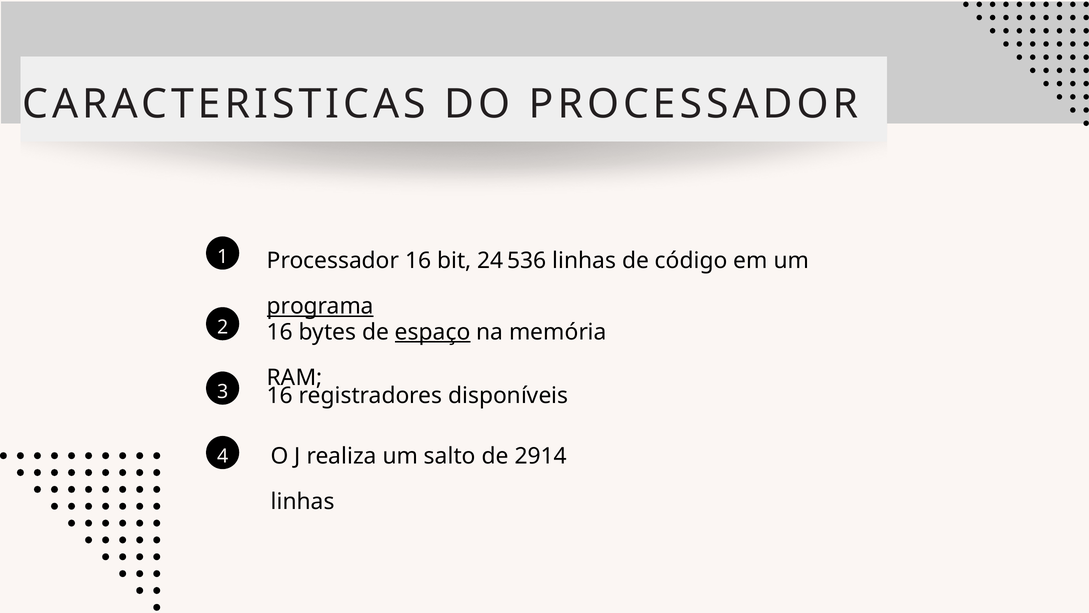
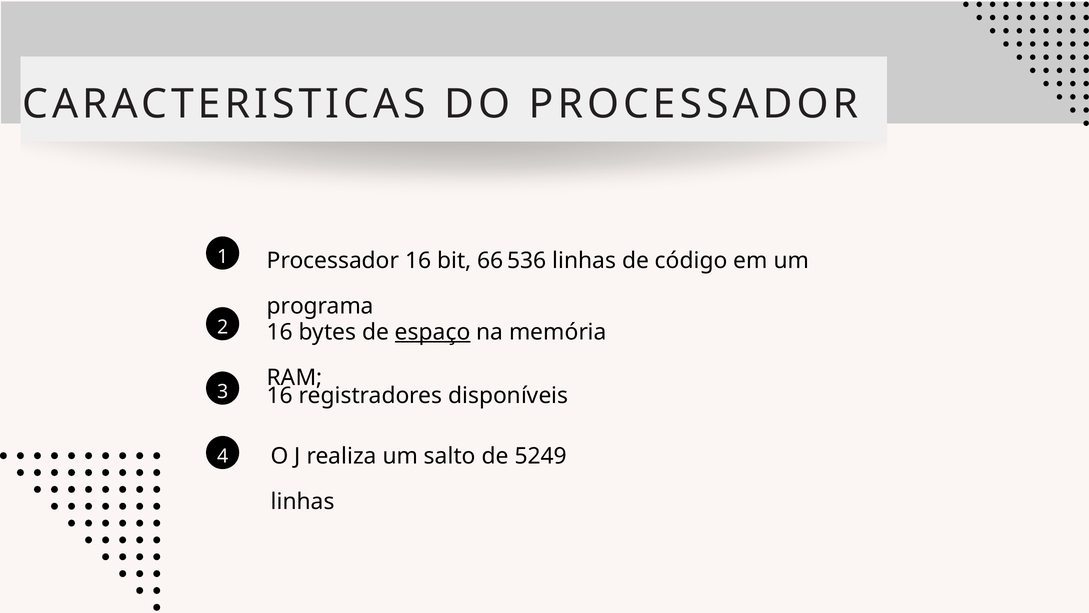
24: 24 -> 66
programa underline: present -> none
2914: 2914 -> 5249
